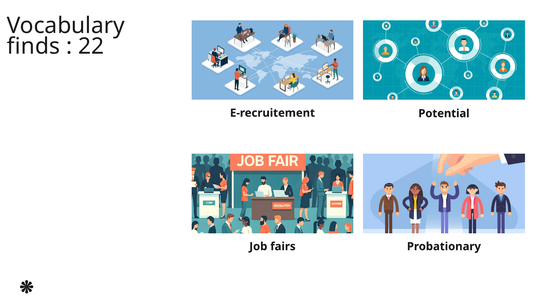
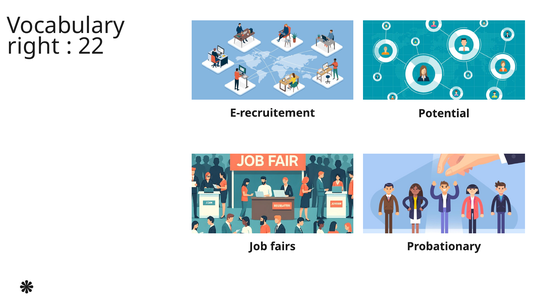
finds: finds -> right
